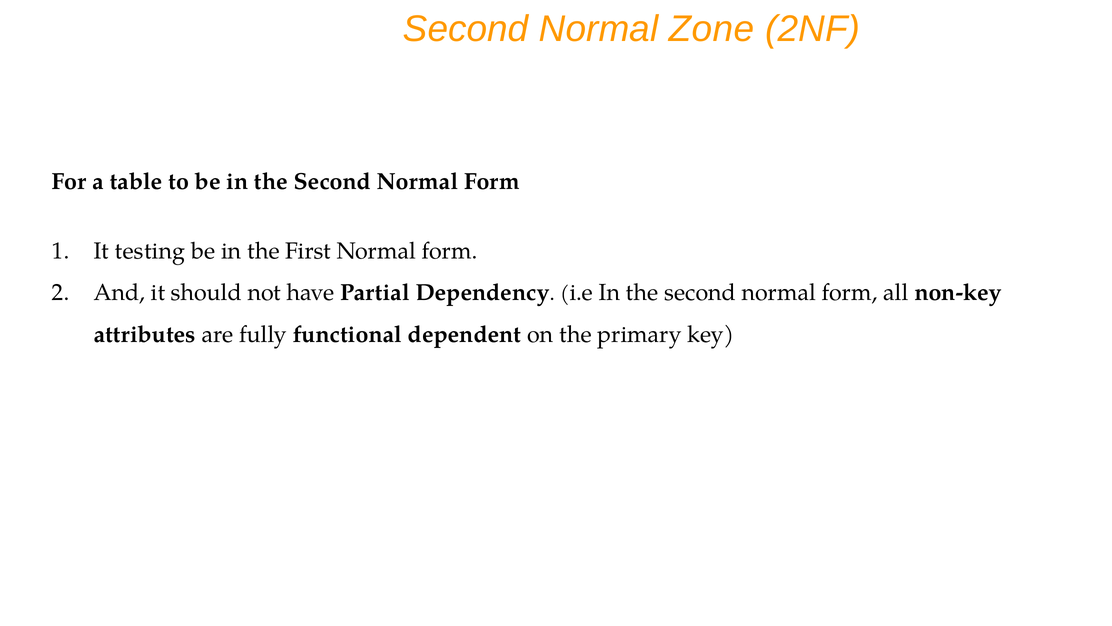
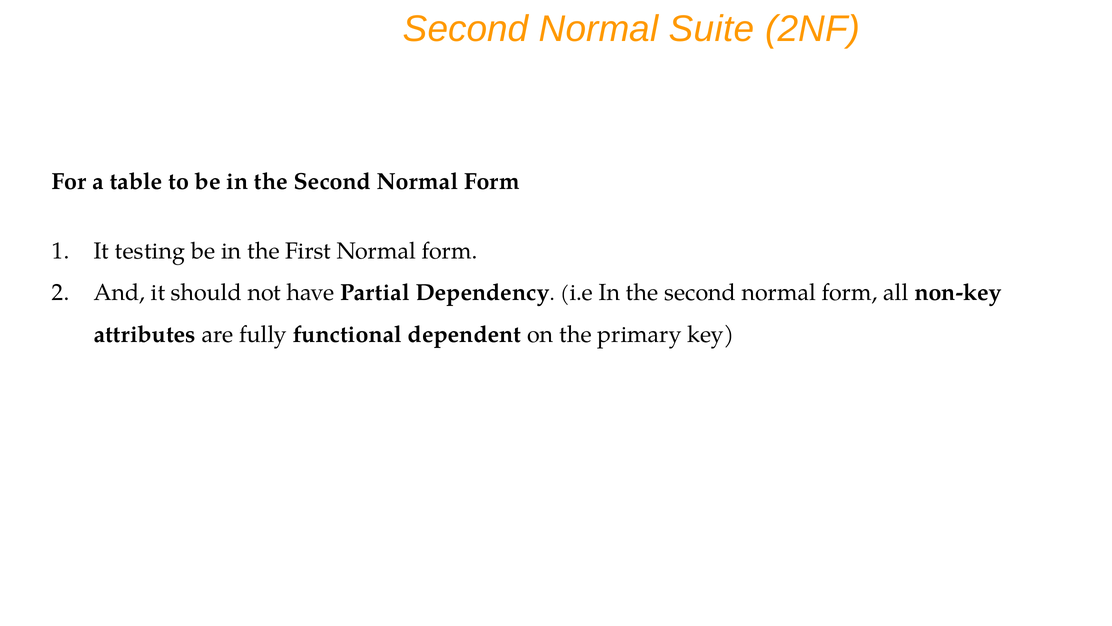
Zone: Zone -> Suite
